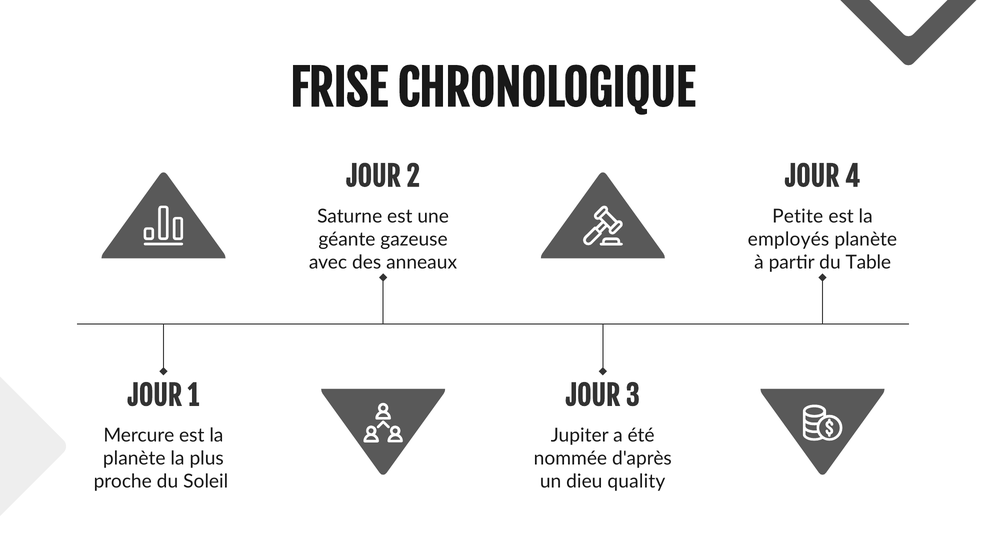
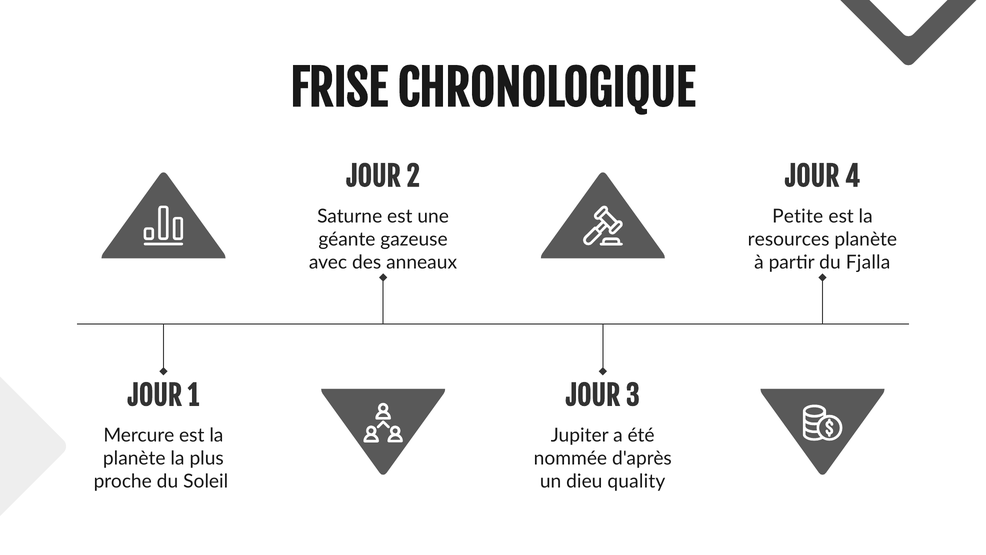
employés: employés -> resources
Table: Table -> Fjalla
